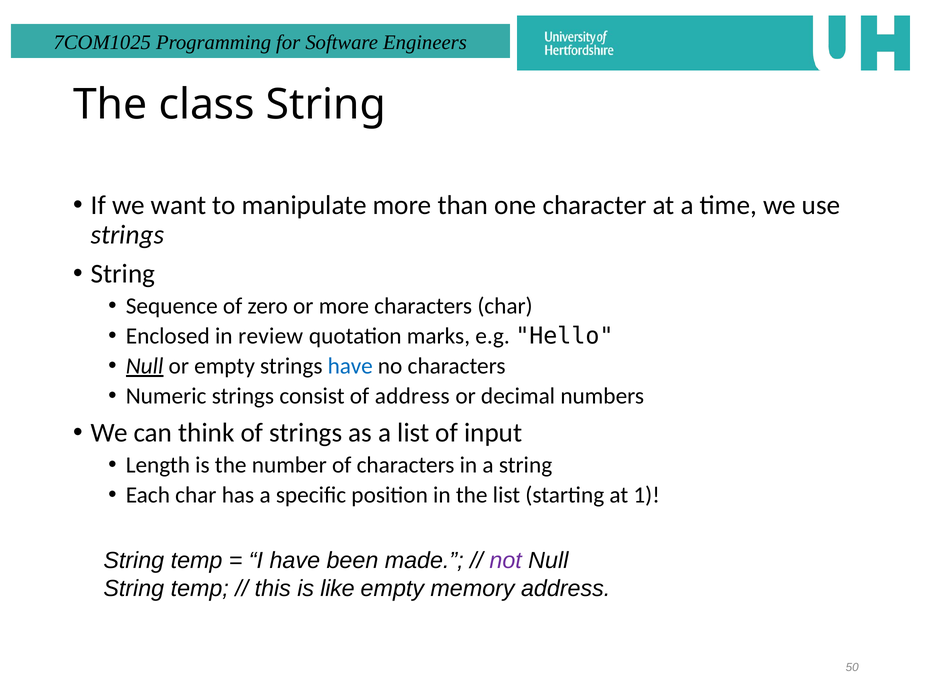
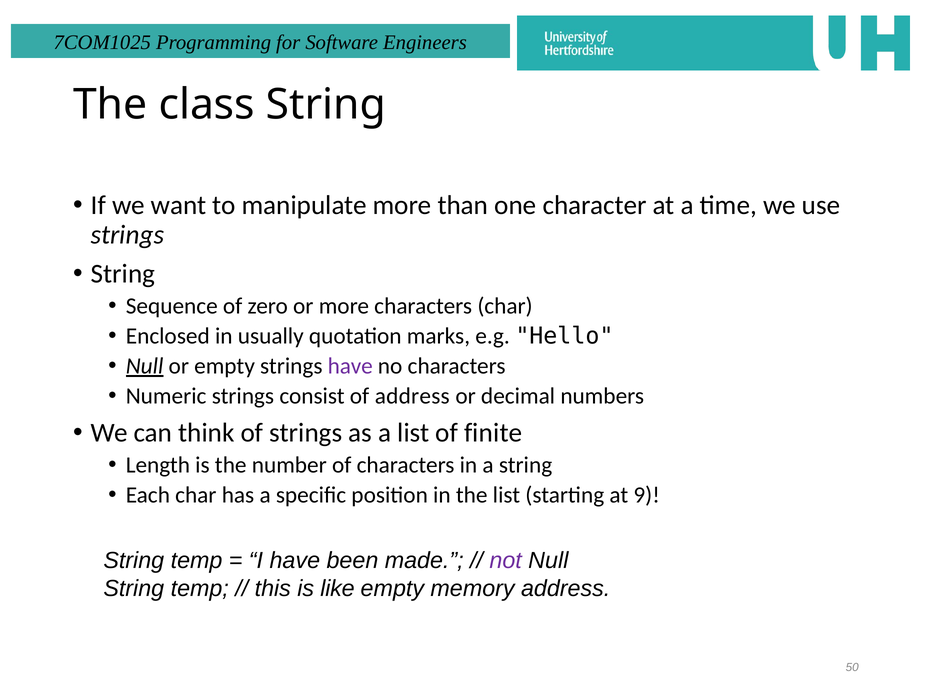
review: review -> usually
have at (350, 366) colour: blue -> purple
input: input -> finite
1: 1 -> 9
